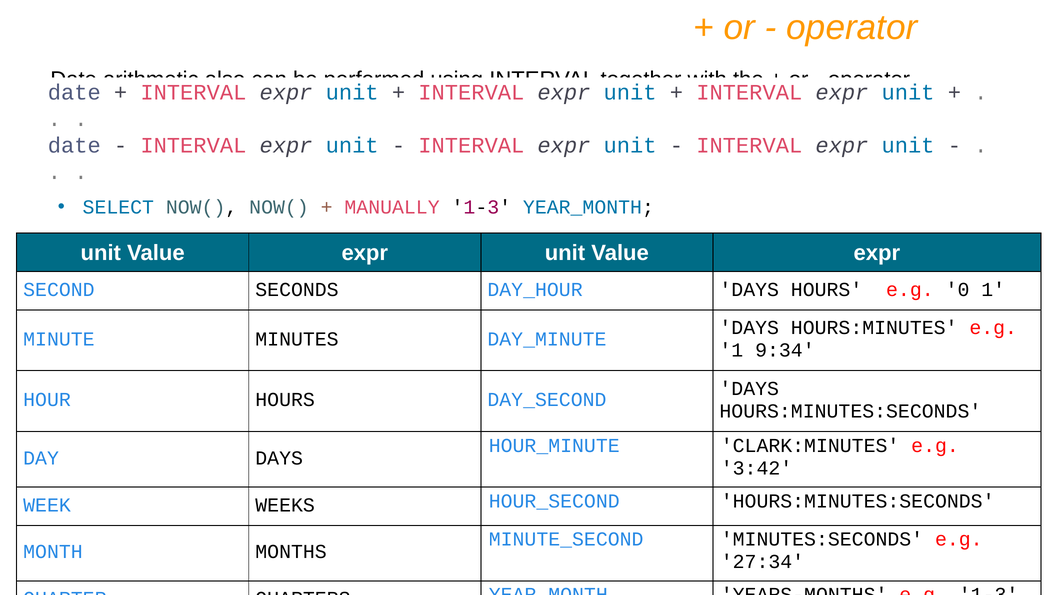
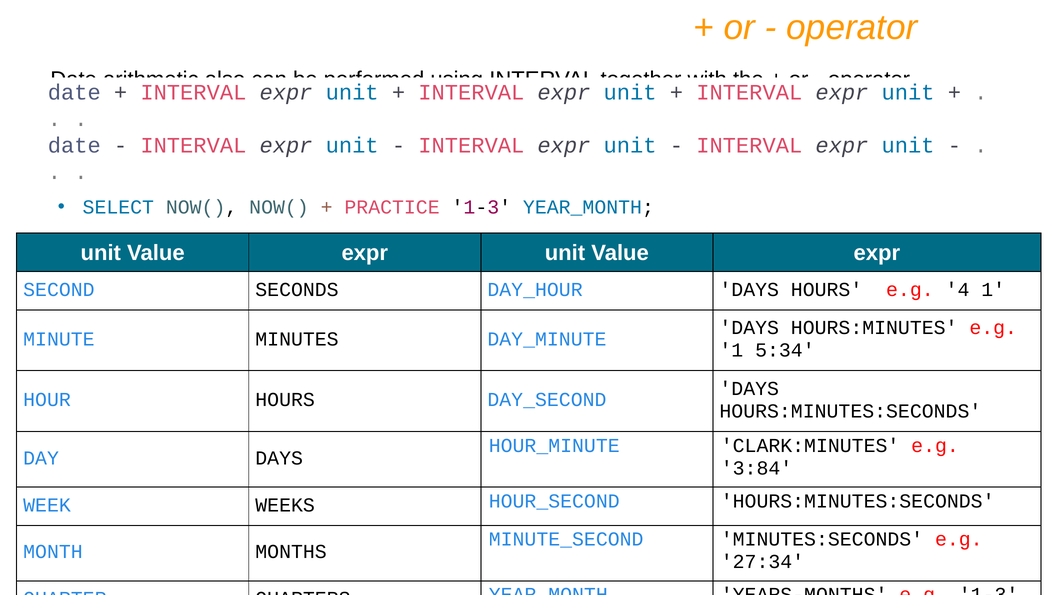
MANUALLY: MANUALLY -> PRACTICE
0: 0 -> 4
9:34: 9:34 -> 5:34
3:42: 3:42 -> 3:84
